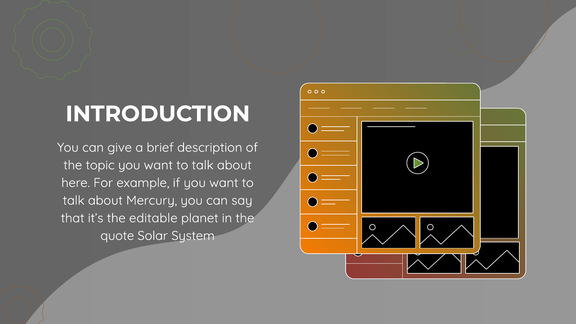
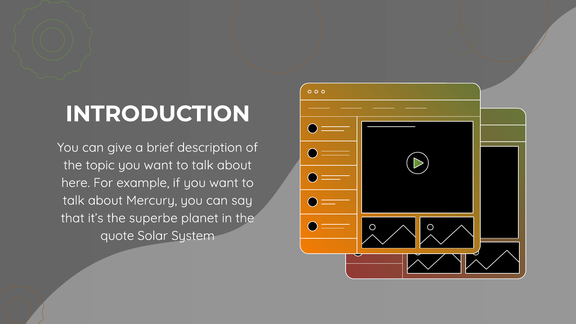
editable: editable -> superbe
